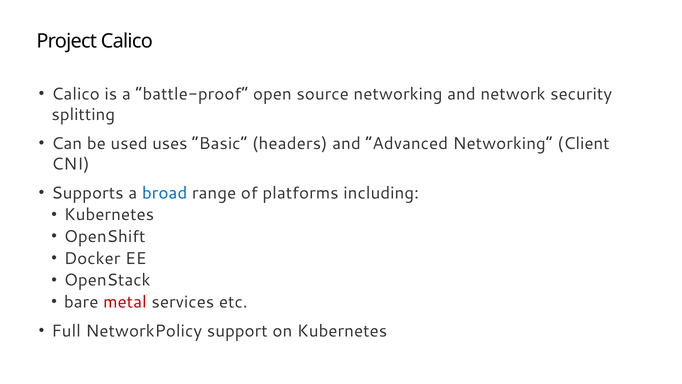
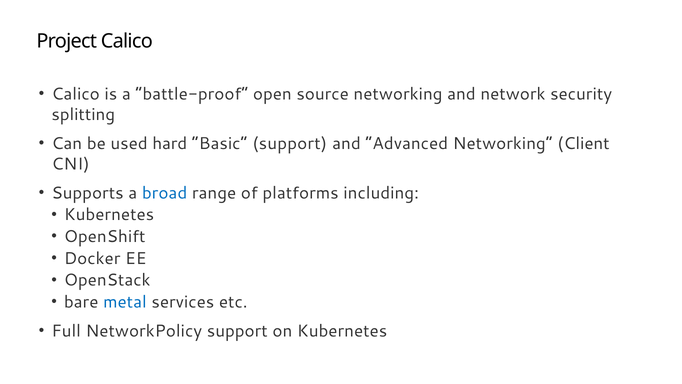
uses: uses -> hard
Basic headers: headers -> support
metal colour: red -> blue
